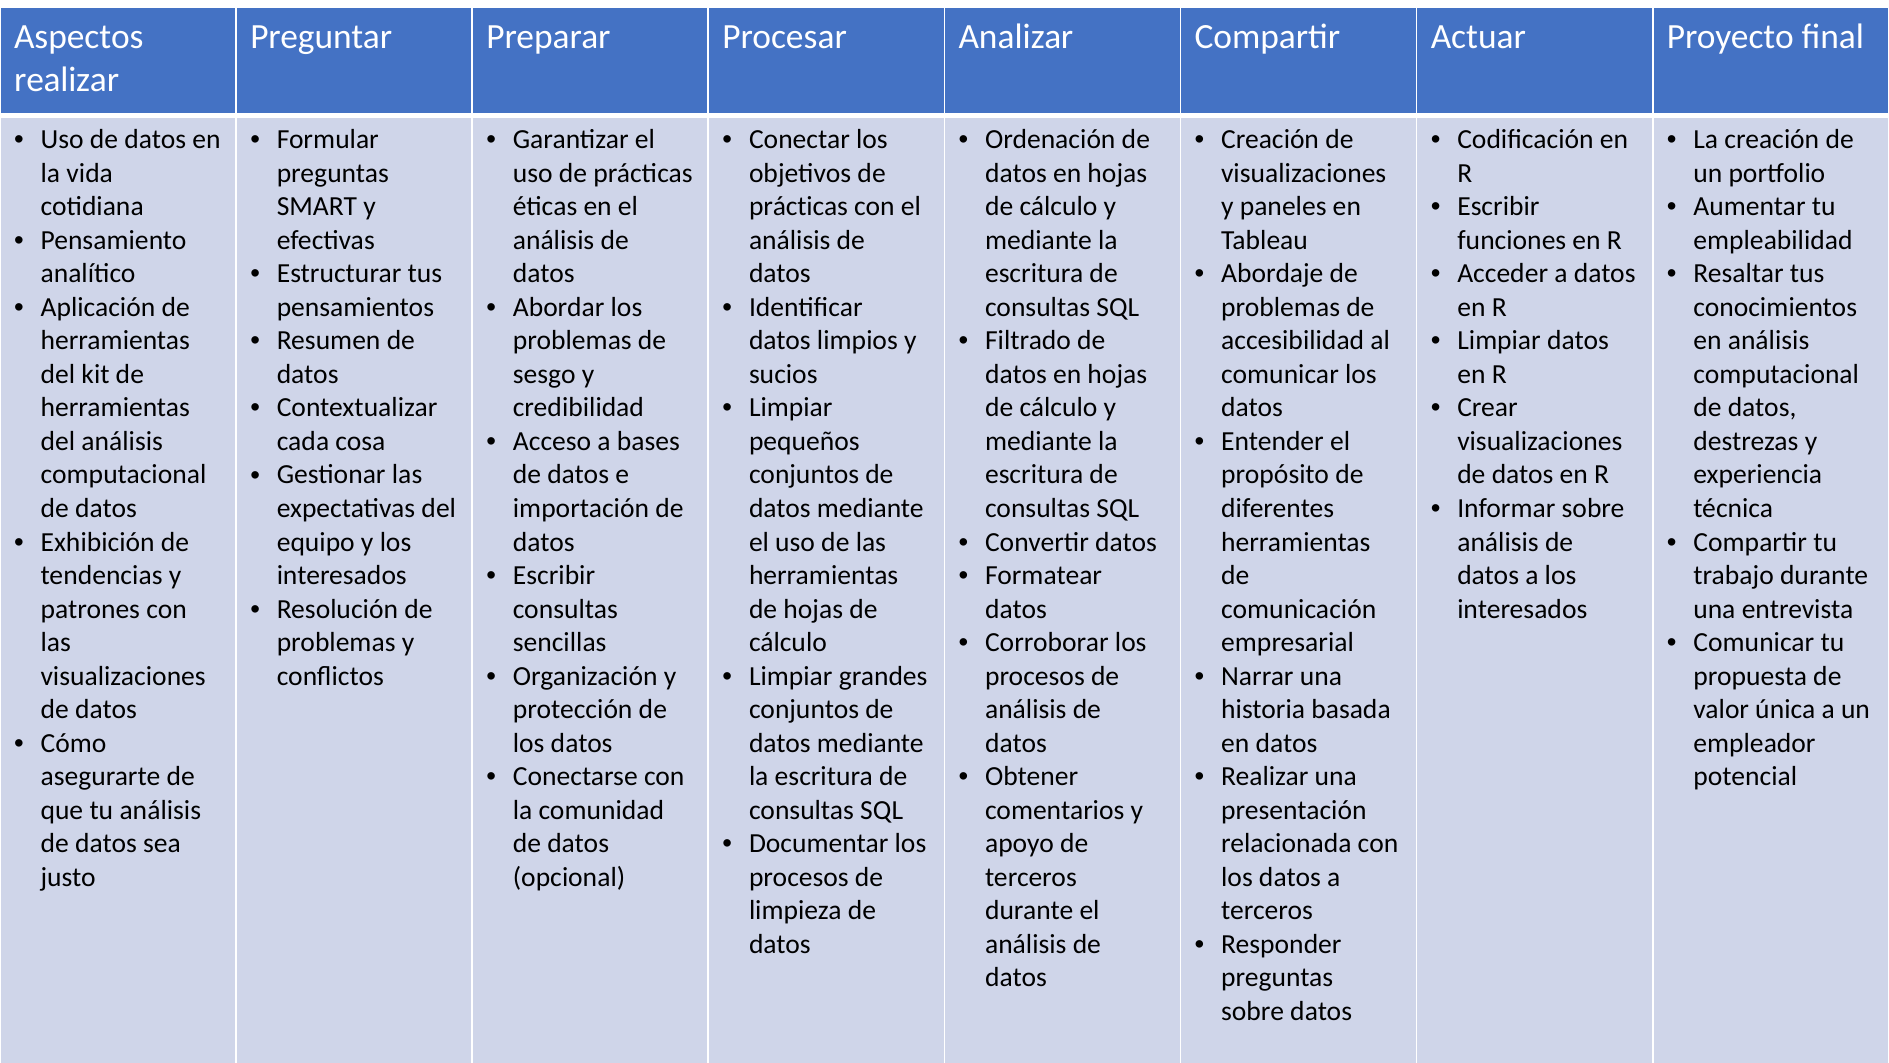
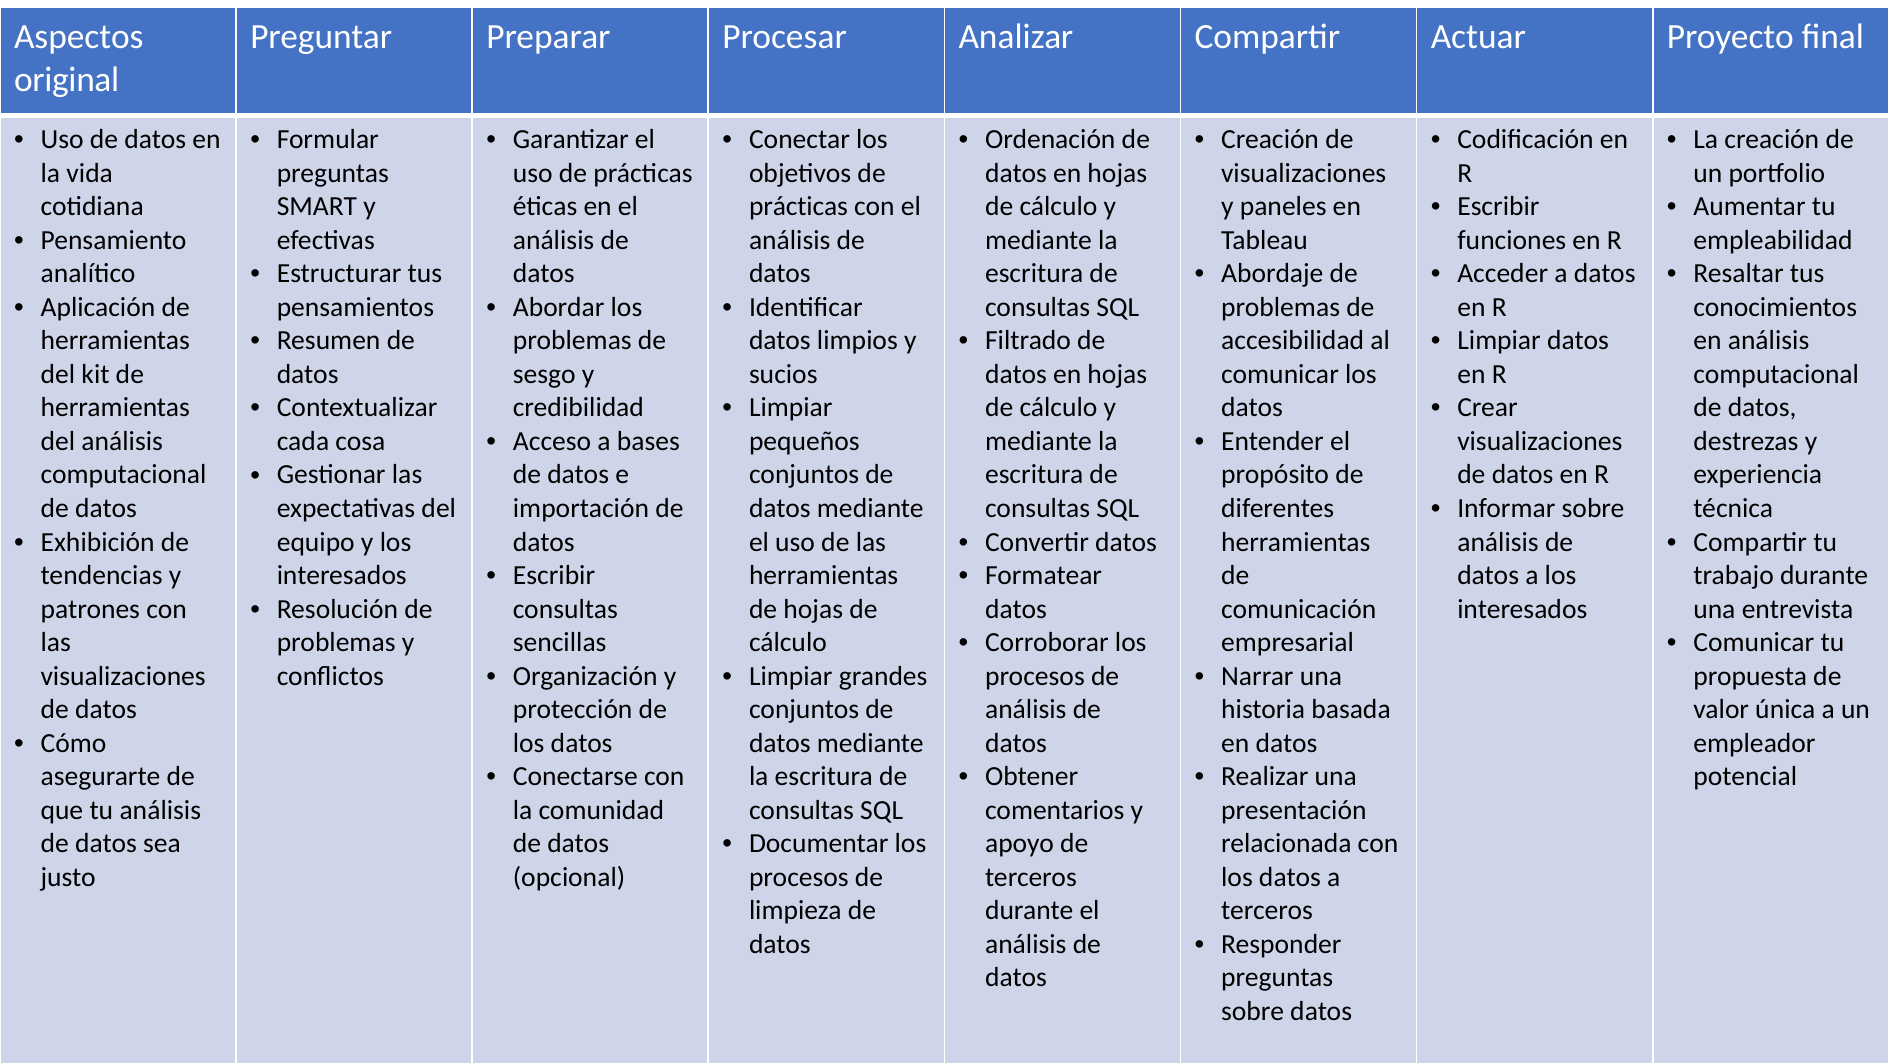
realizar at (67, 80): realizar -> original
